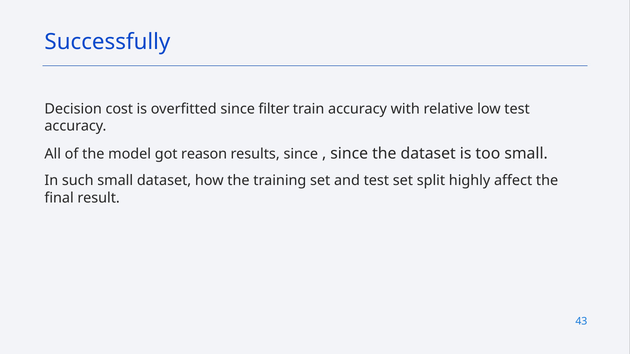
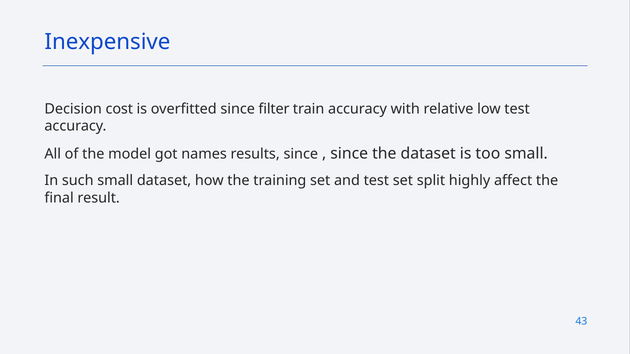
Successfully: Successfully -> Inexpensive
reason: reason -> names
